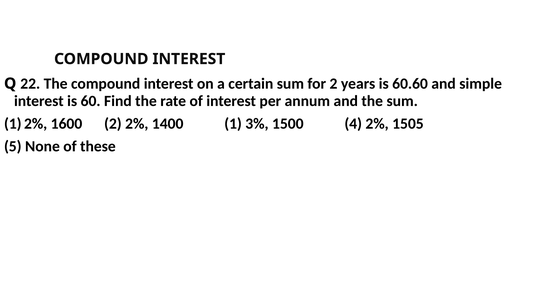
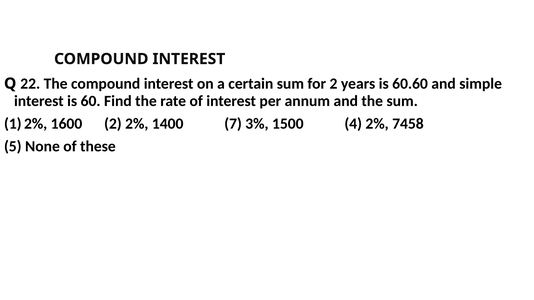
1: 1 -> 7
1505: 1505 -> 7458
